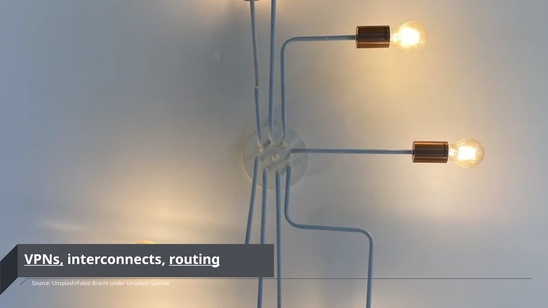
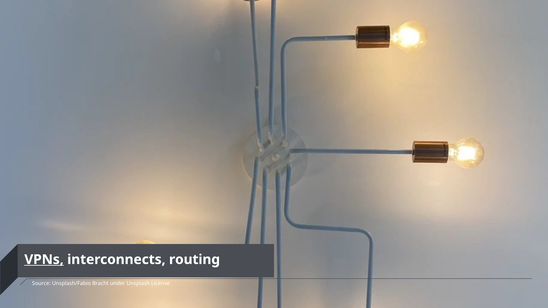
routing underline: present -> none
